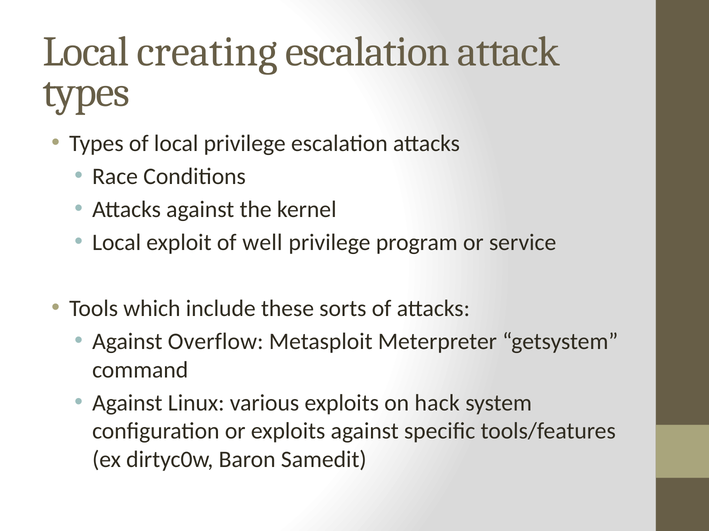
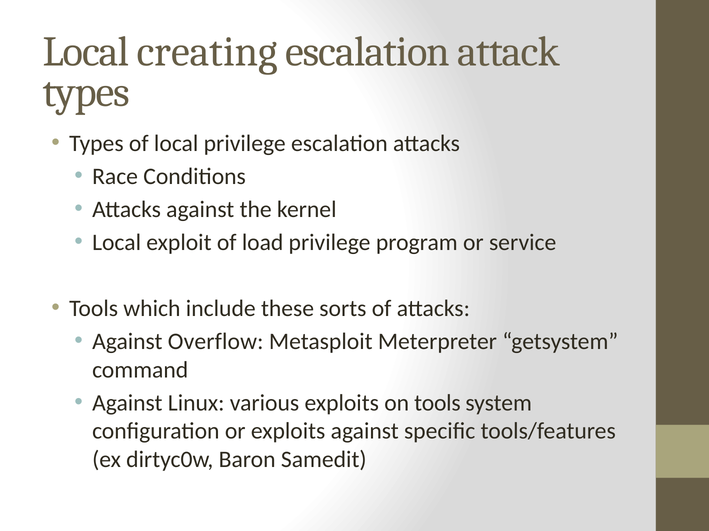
well: well -> load
on hack: hack -> tools
